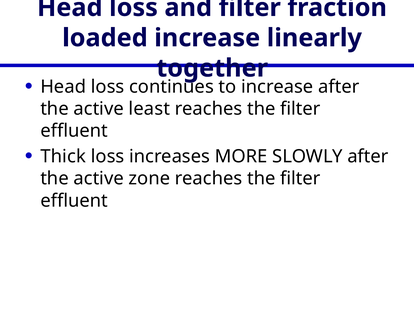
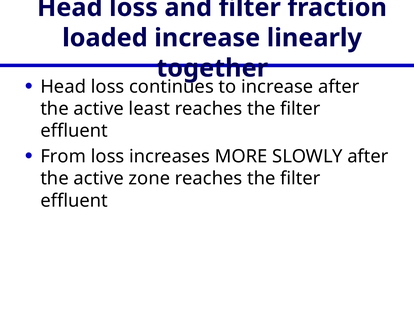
Thick: Thick -> From
